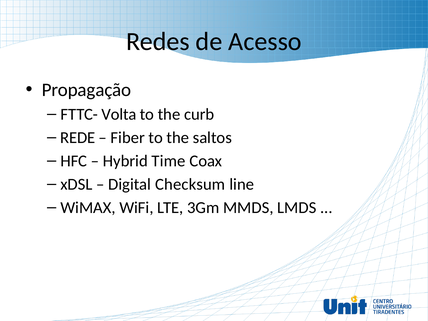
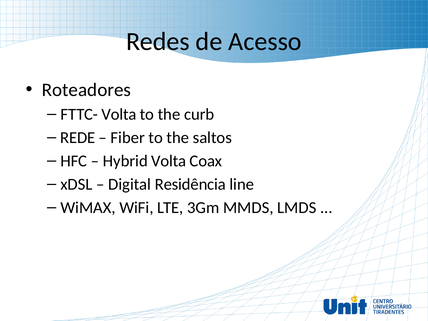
Propagação: Propagação -> Roteadores
Hybrid Time: Time -> Volta
Checksum: Checksum -> Residência
